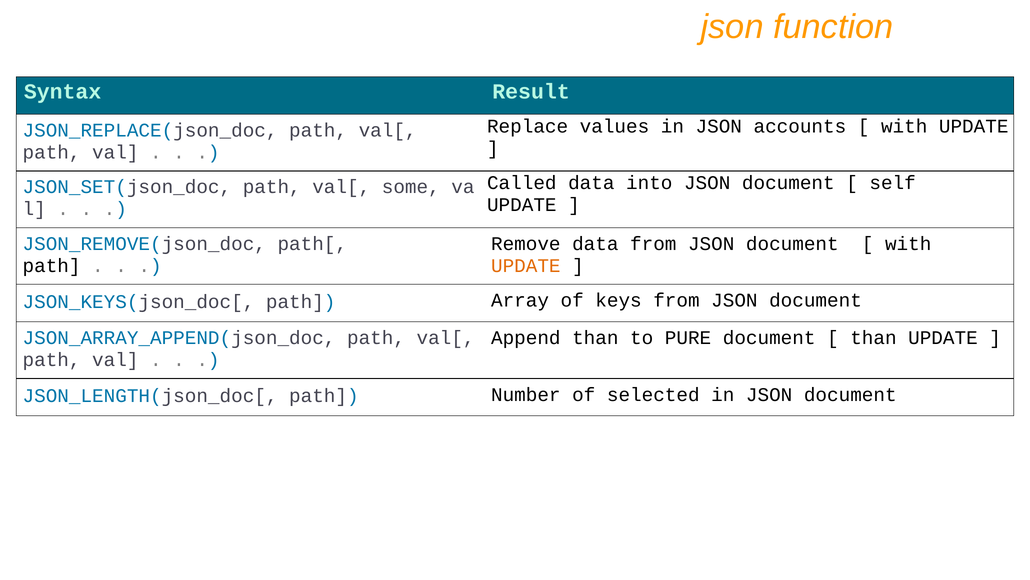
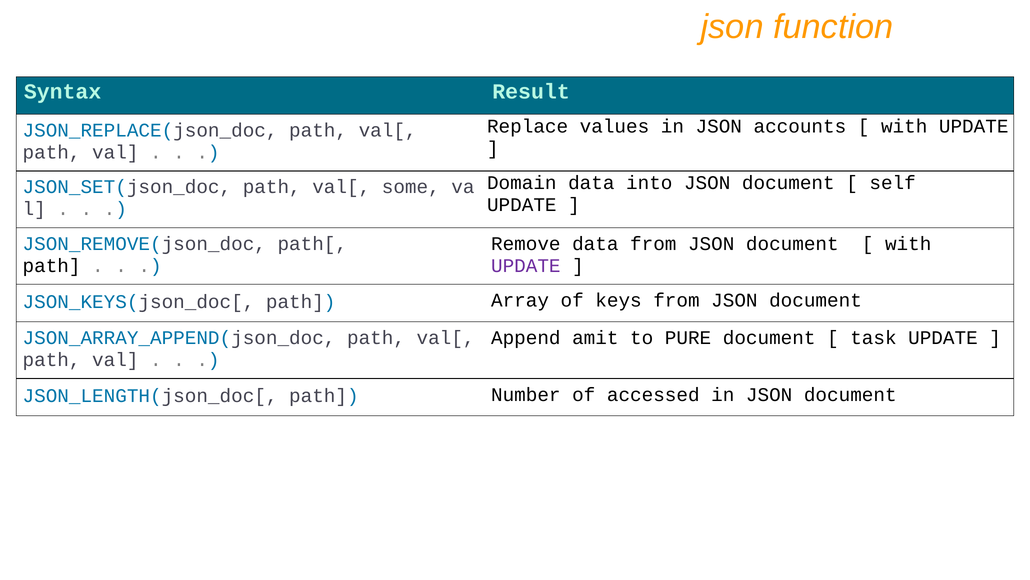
Called: Called -> Domain
UPDATE at (526, 265) colour: orange -> purple
Append than: than -> amit
than at (873, 338): than -> task
selected: selected -> accessed
